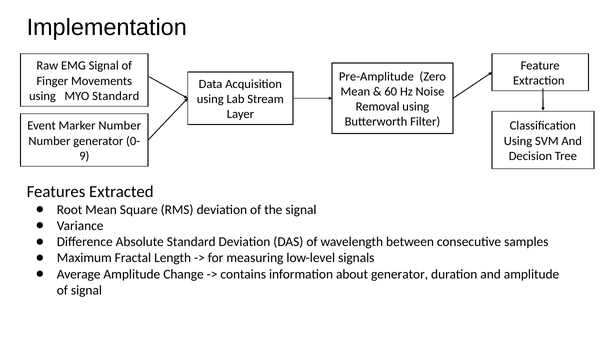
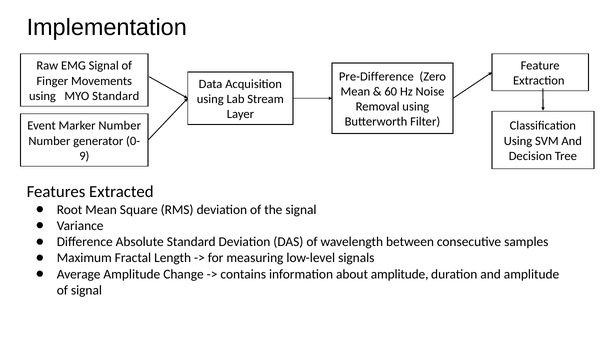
Pre-Amplitude: Pre-Amplitude -> Pre-Difference
about generator: generator -> amplitude
